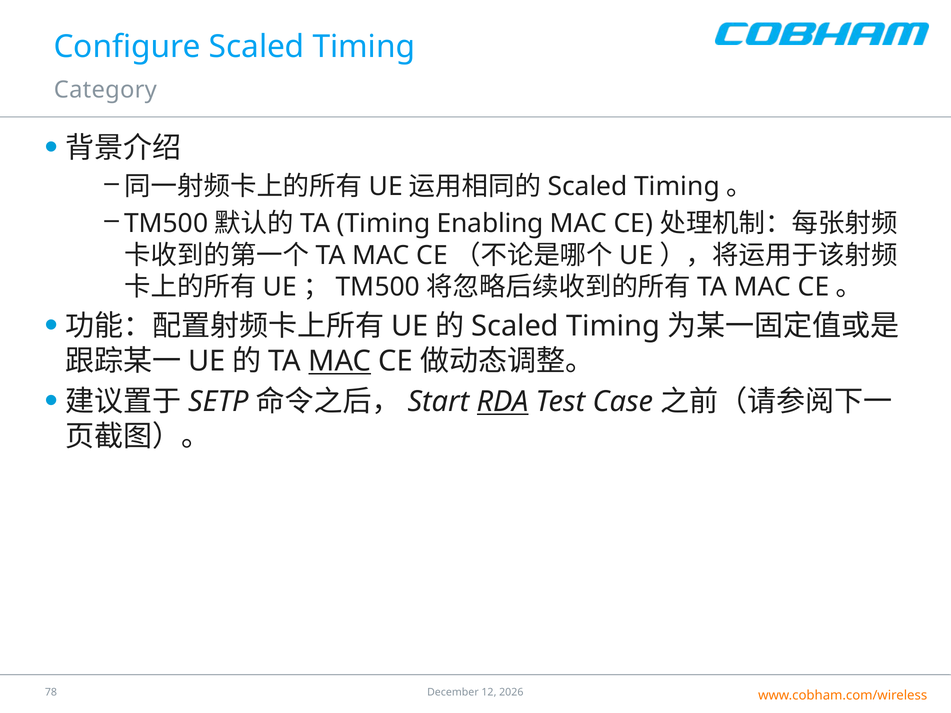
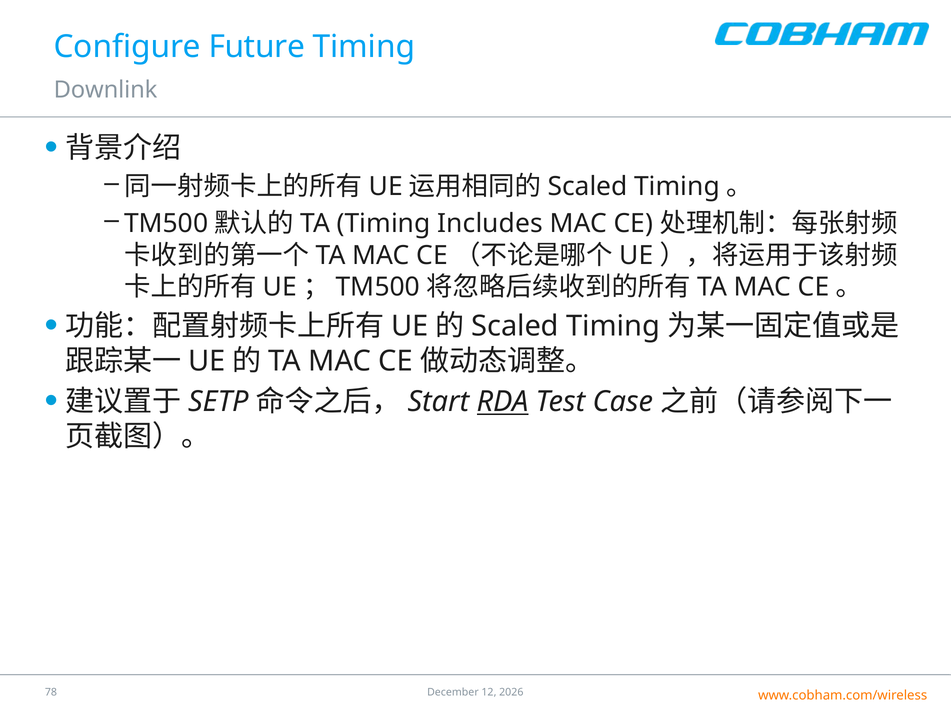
Configure Scaled: Scaled -> Future
Category: Category -> Downlink
Enabling: Enabling -> Includes
MAC at (340, 361) underline: present -> none
